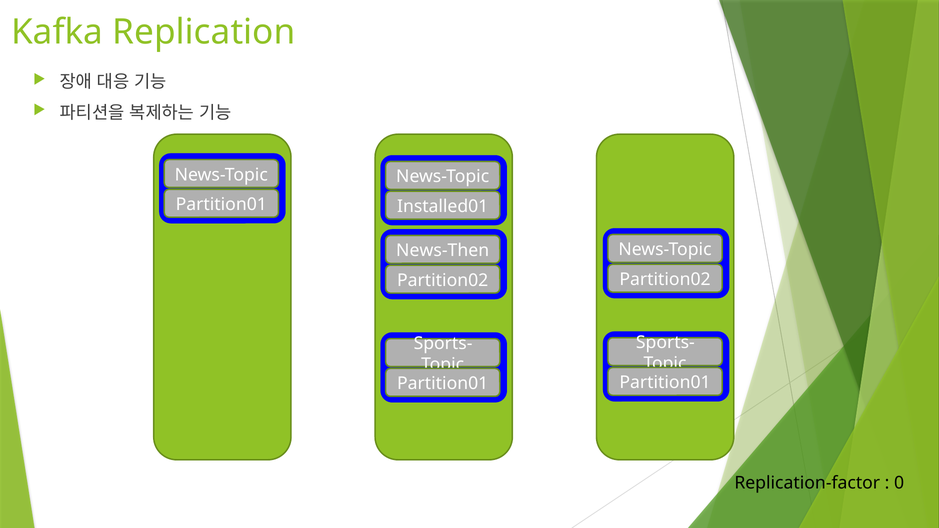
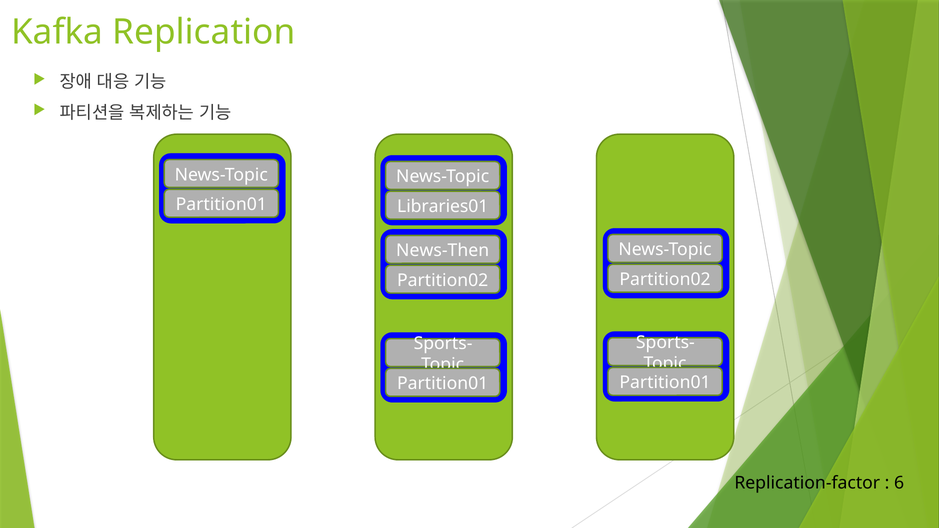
Installed01: Installed01 -> Libraries01
0: 0 -> 6
